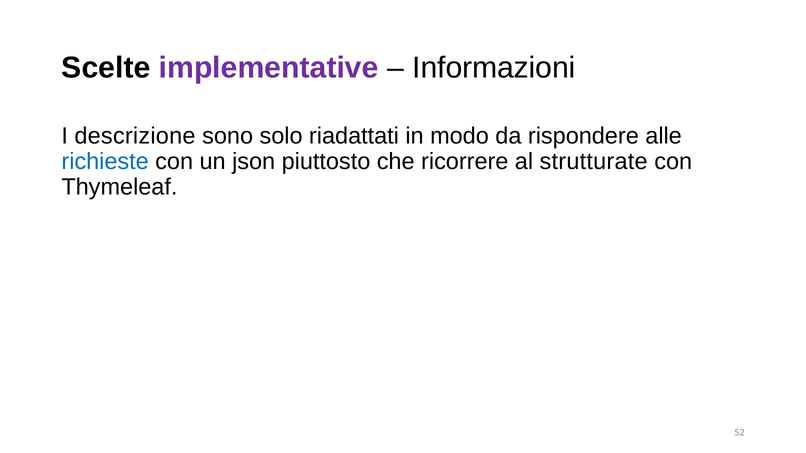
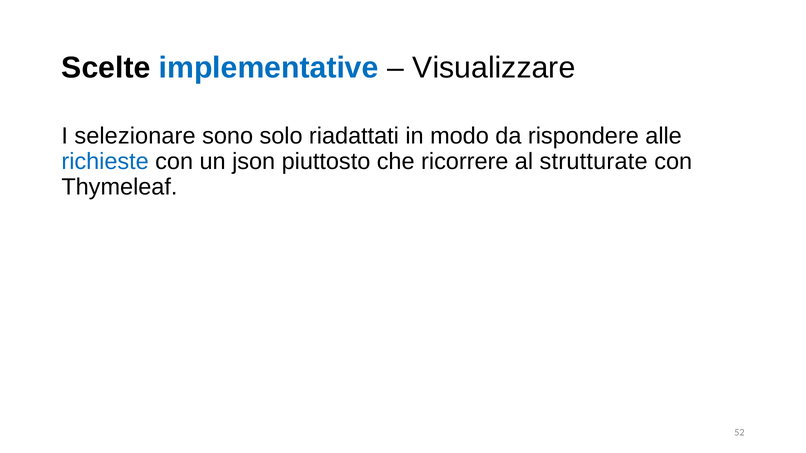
implementative colour: purple -> blue
Informazioni: Informazioni -> Visualizzare
descrizione: descrizione -> selezionare
